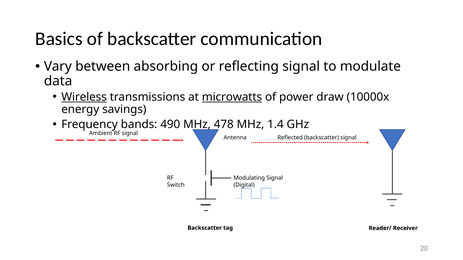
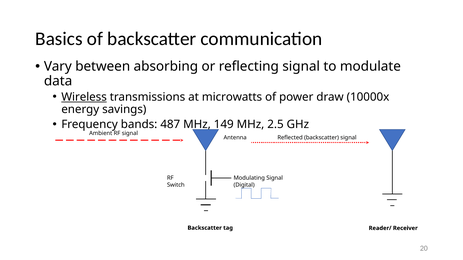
microwatts underline: present -> none
490: 490 -> 487
478: 478 -> 149
1.4: 1.4 -> 2.5
